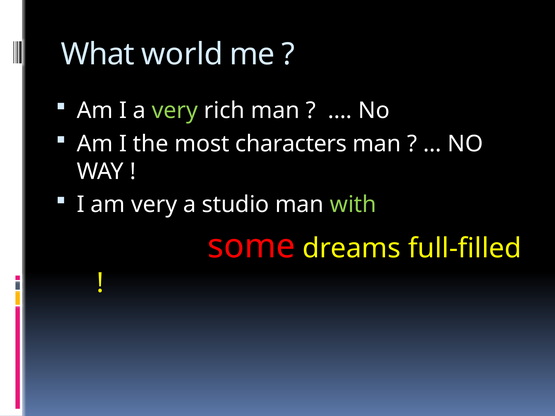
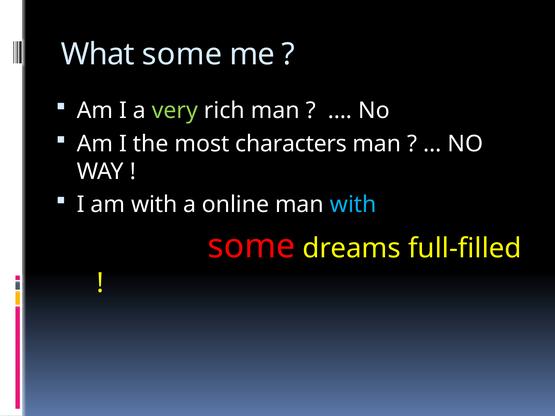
What world: world -> some
am very: very -> with
studio: studio -> online
with at (353, 205) colour: light green -> light blue
